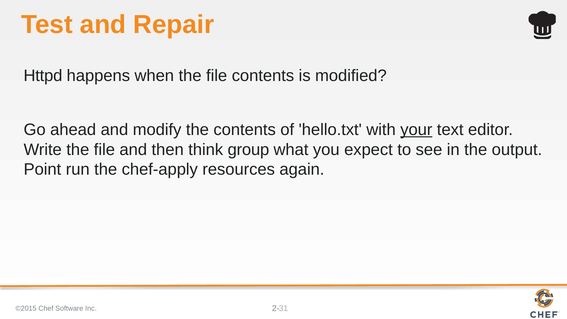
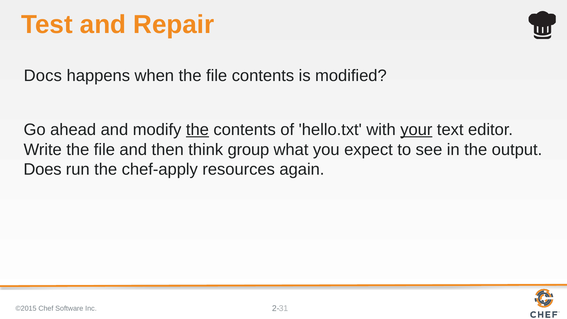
Httpd: Httpd -> Docs
the at (197, 130) underline: none -> present
Point: Point -> Does
